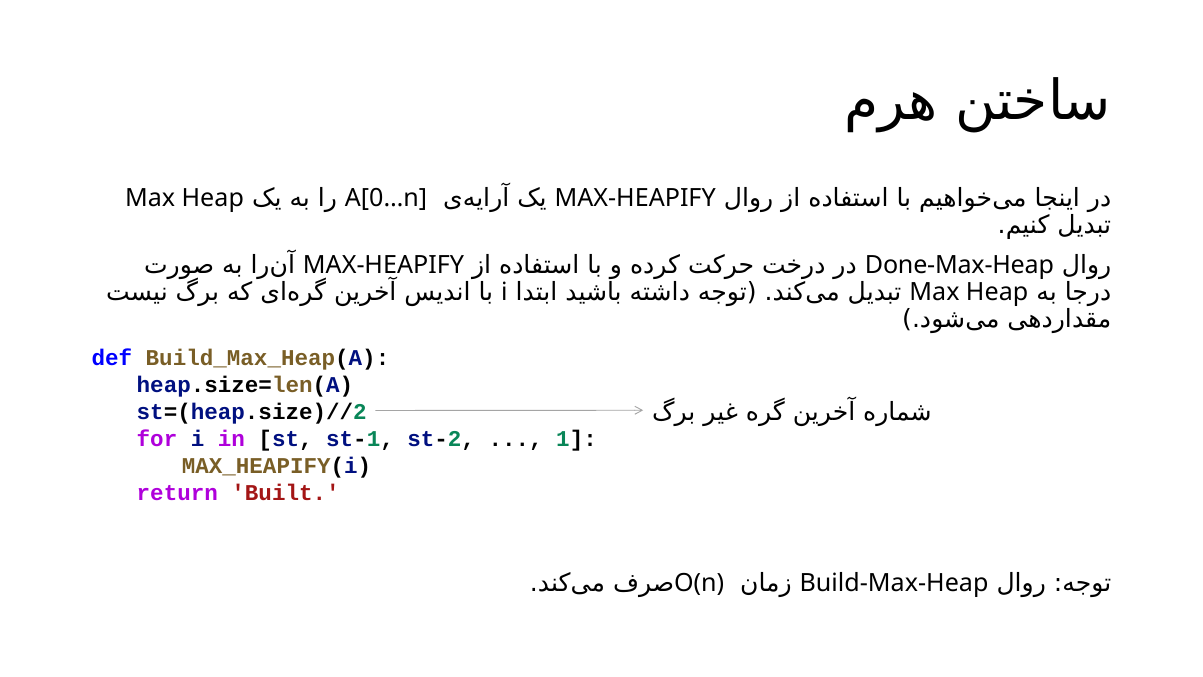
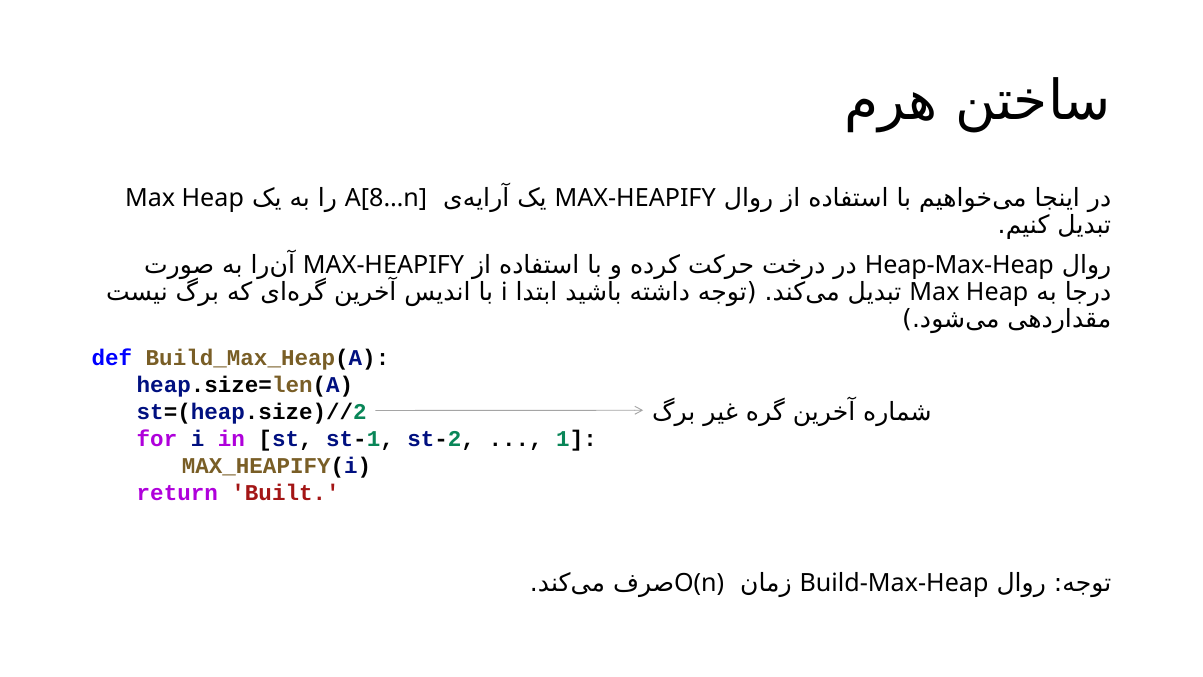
A[0…n: A[0…n -> A[8…n
Done-Max-Heap: Done-Max-Heap -> Heap-Max-Heap
